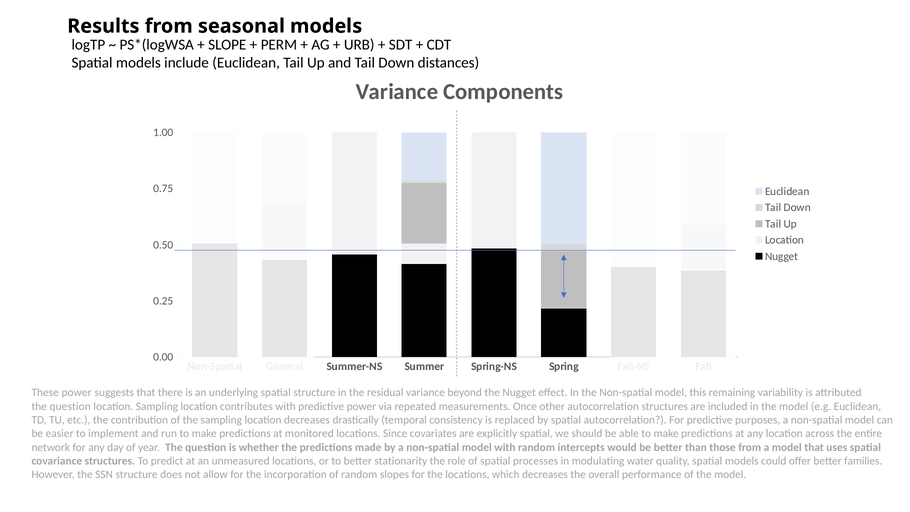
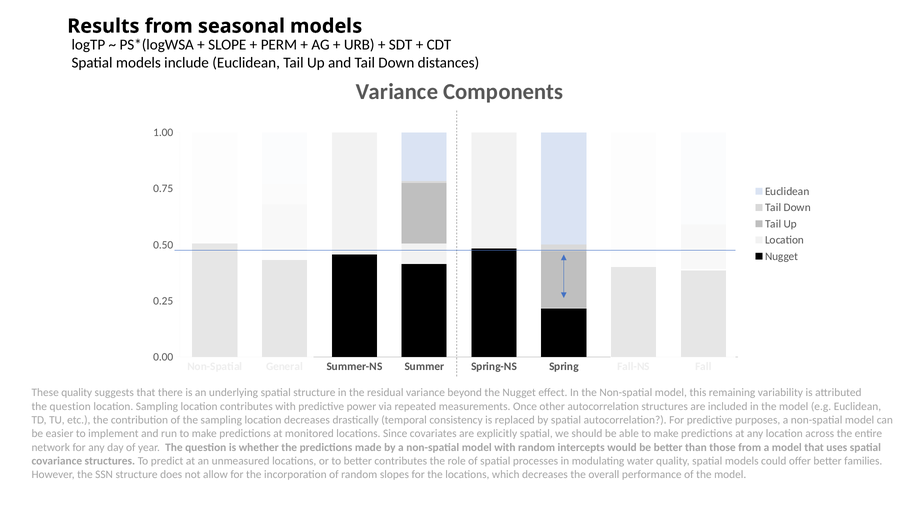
These power: power -> quality
better stationarity: stationarity -> contributes
